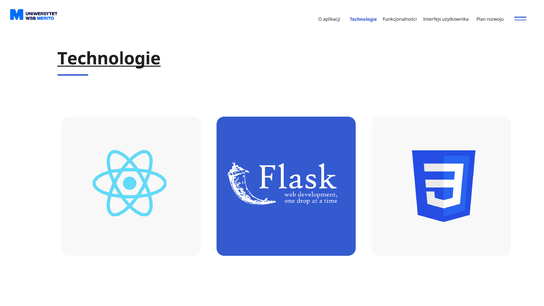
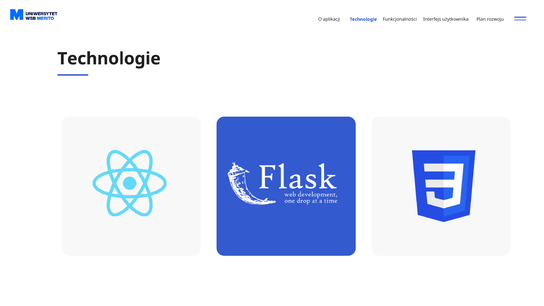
Technologie at (109, 59) underline: present -> none
